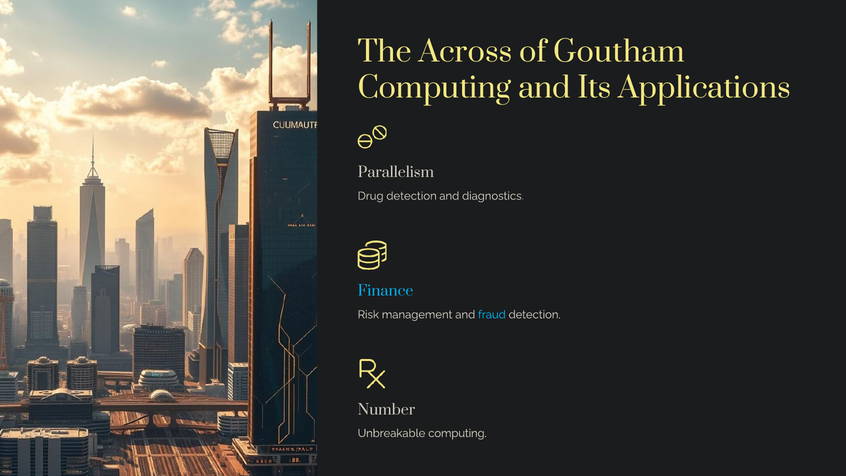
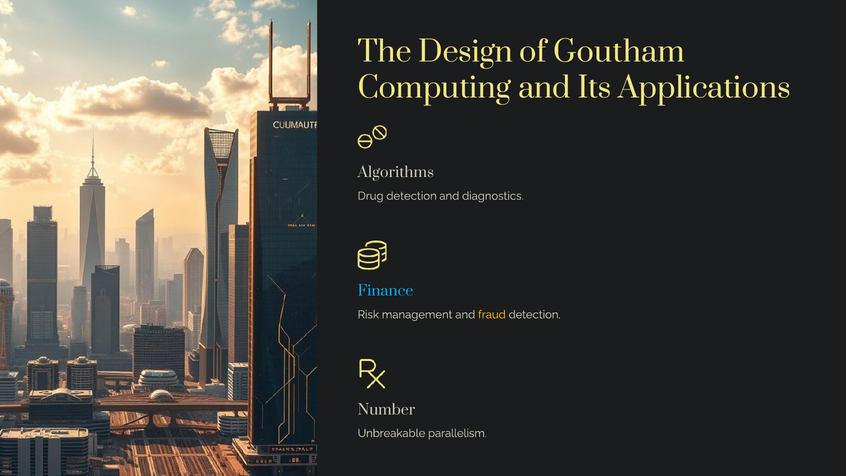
Across: Across -> Design
Parallelism: Parallelism -> Algorithms
fraud colour: light blue -> yellow
Unbreakable computing: computing -> parallelism
